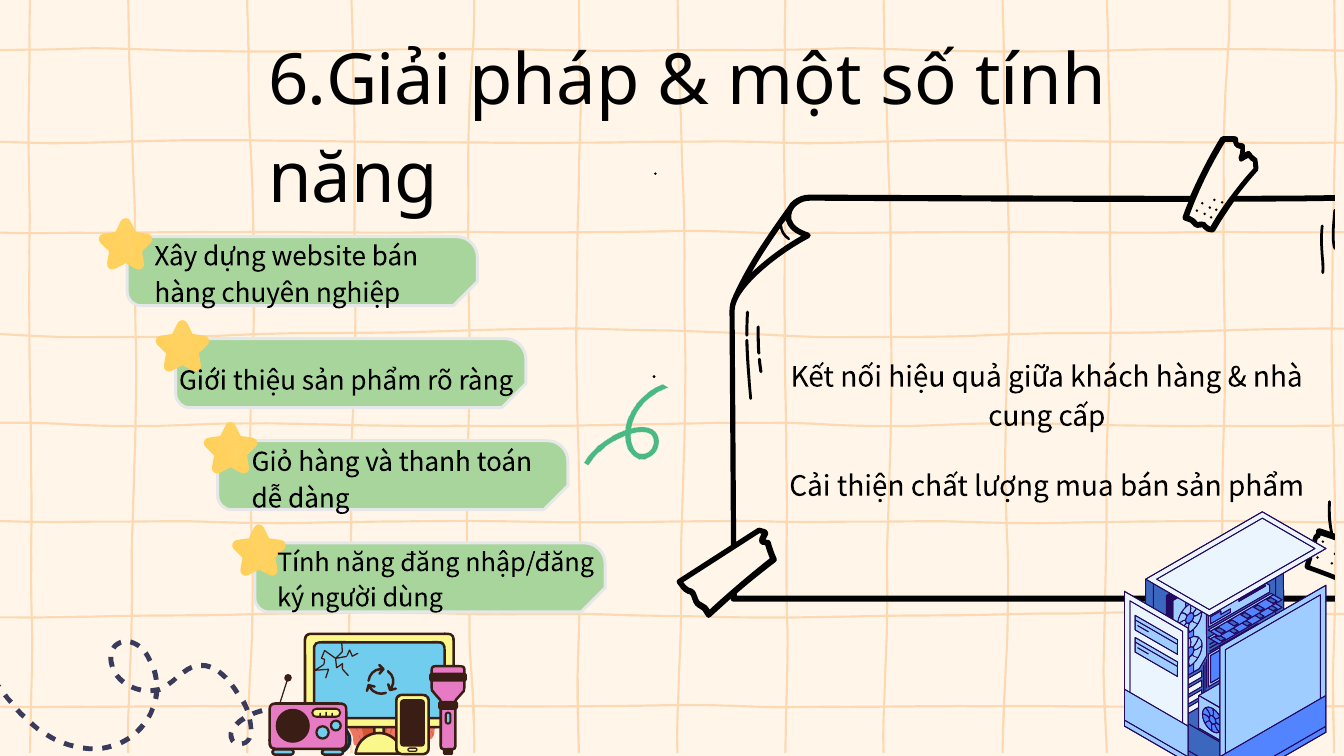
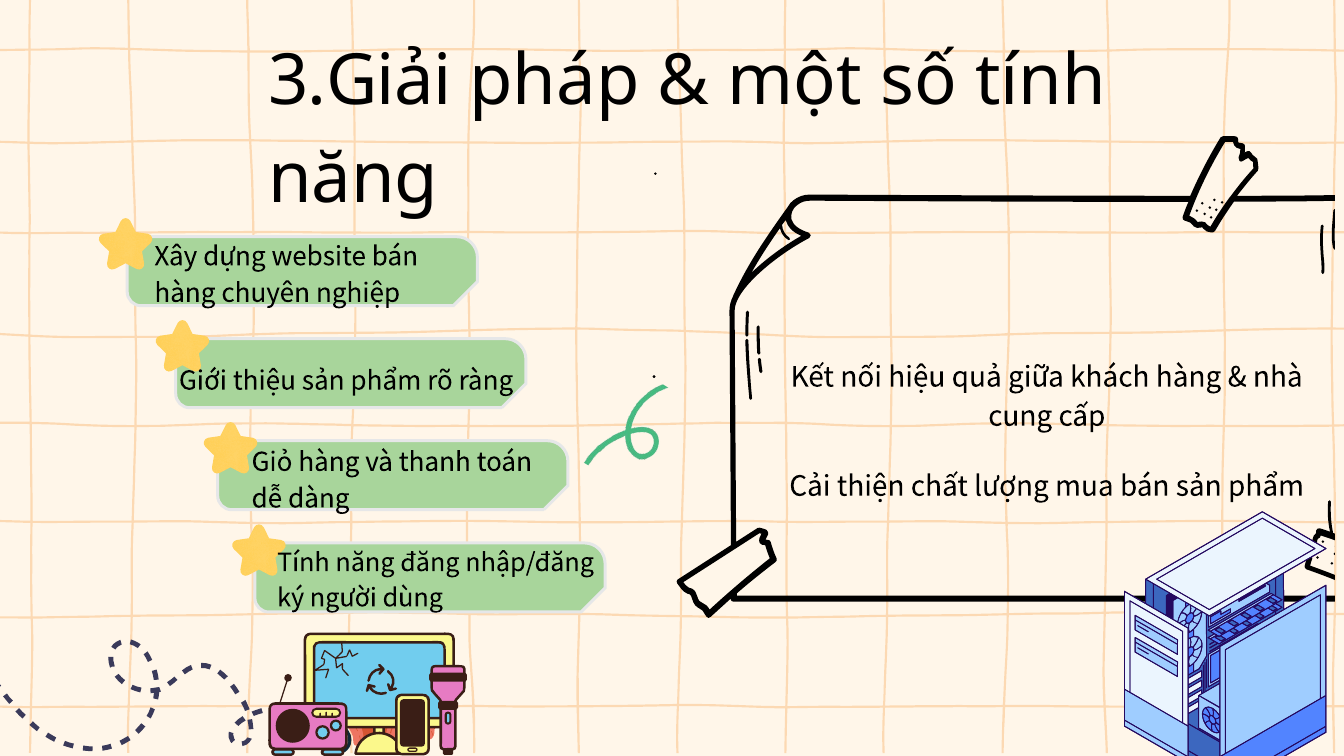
6.Giải: 6.Giải -> 3.Giải
